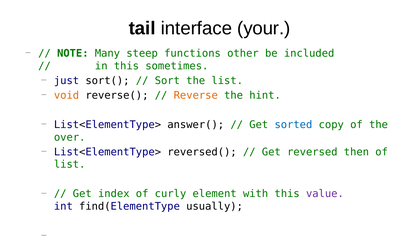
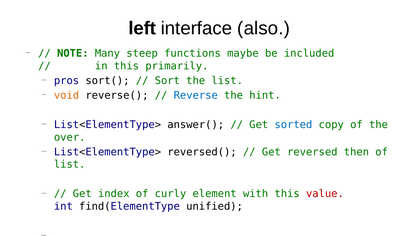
tail: tail -> left
your: your -> also
other: other -> maybe
sometimes: sometimes -> primarily
just: just -> pros
Reverse colour: orange -> blue
value colour: purple -> red
usually: usually -> unified
